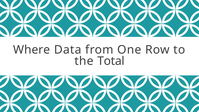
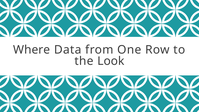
Total: Total -> Look
